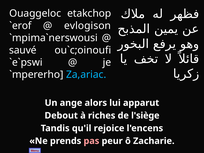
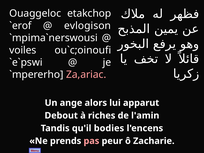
sauvé: sauvé -> voiles
Za,ariac colour: light blue -> pink
l'siège: l'siège -> l'amin
rejoice: rejoice -> bodies
